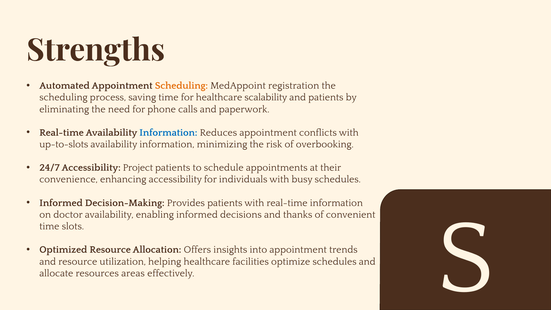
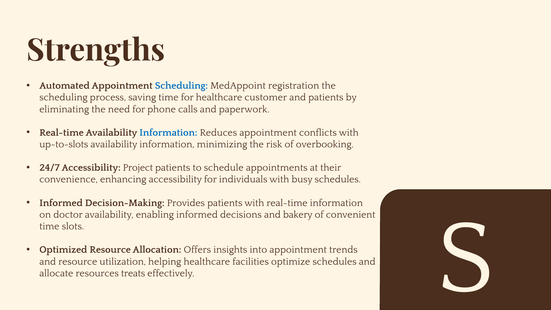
Scheduling at (181, 86) colour: orange -> blue
scalability: scalability -> customer
thanks: thanks -> bakery
areas: areas -> treats
